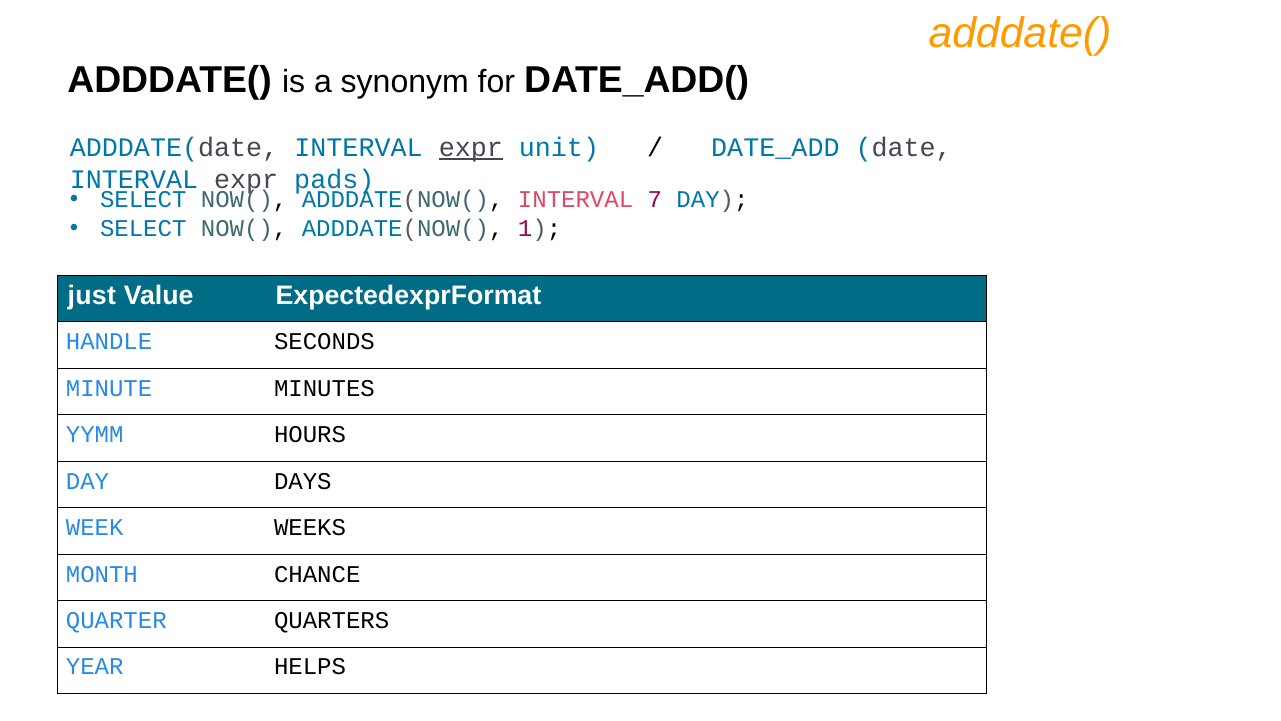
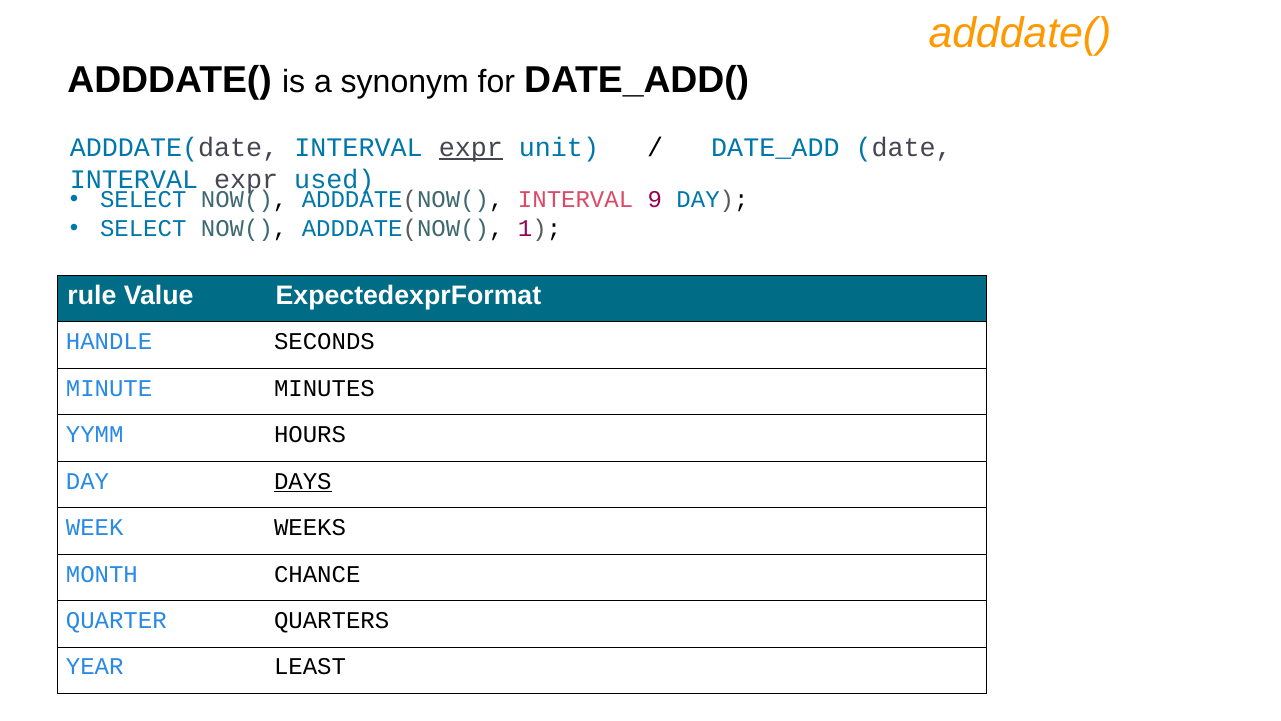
pads: pads -> used
7: 7 -> 9
just: just -> rule
DAYS underline: none -> present
HELPS: HELPS -> LEAST
